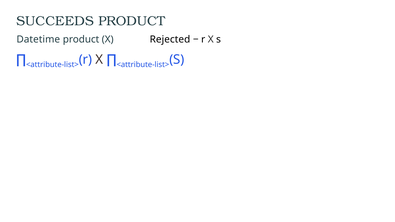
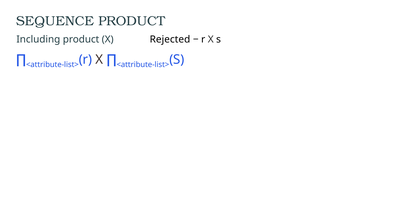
SUCCEEDS: SUCCEEDS -> SEQUENCE
Datetime: Datetime -> Including
